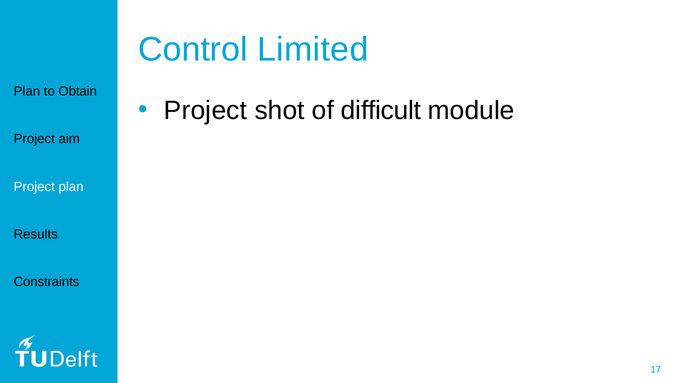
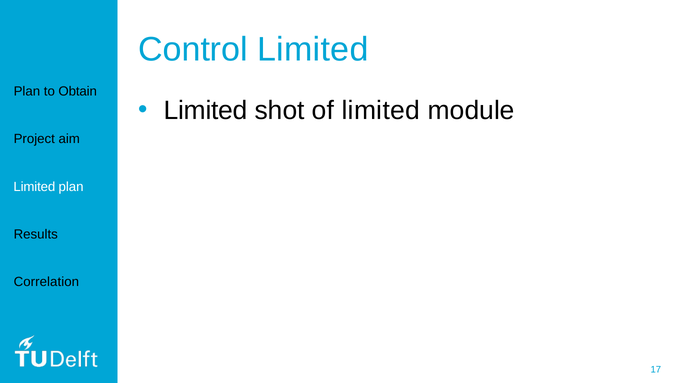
Project at (205, 111): Project -> Limited
of difficult: difficult -> limited
Project at (34, 187): Project -> Limited
Constraints: Constraints -> Correlation
